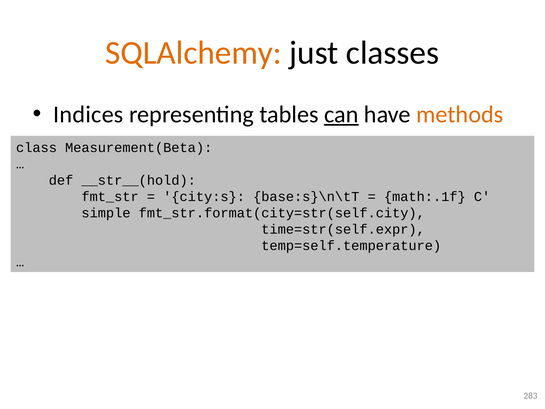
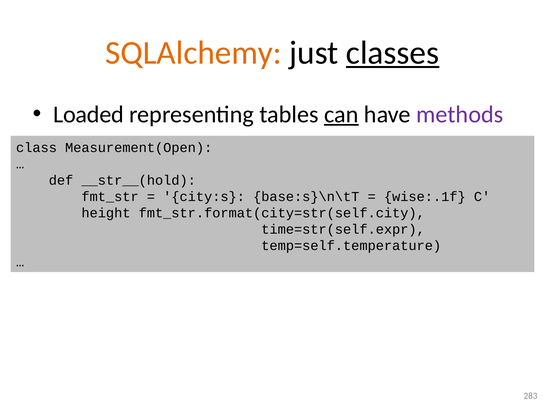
classes underline: none -> present
Indices: Indices -> Loaded
methods colour: orange -> purple
Measurement(Beta: Measurement(Beta -> Measurement(Open
math:.1f: math:.1f -> wise:.1f
simple: simple -> height
